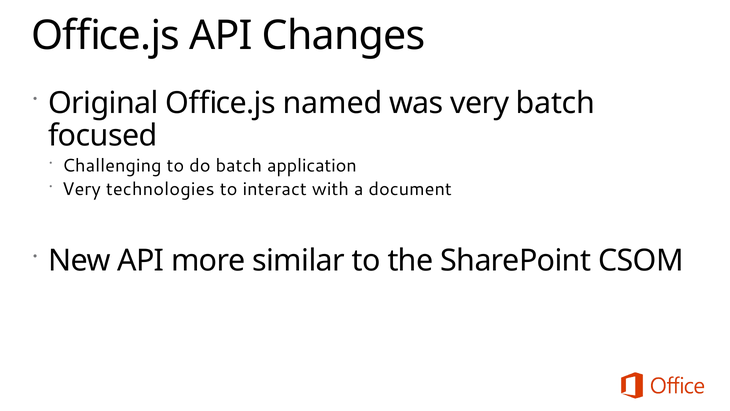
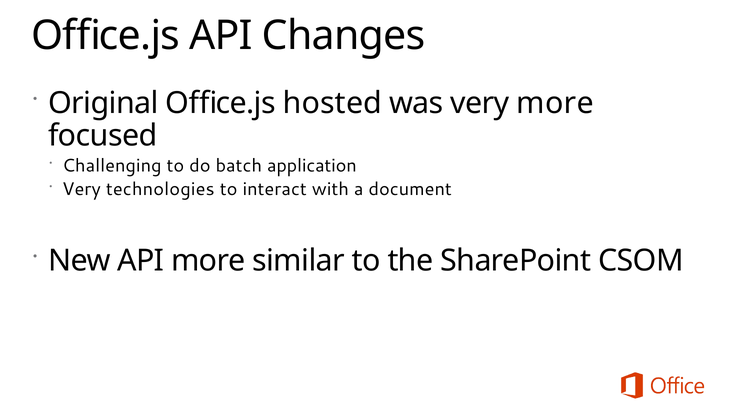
named: named -> hosted
very batch: batch -> more
